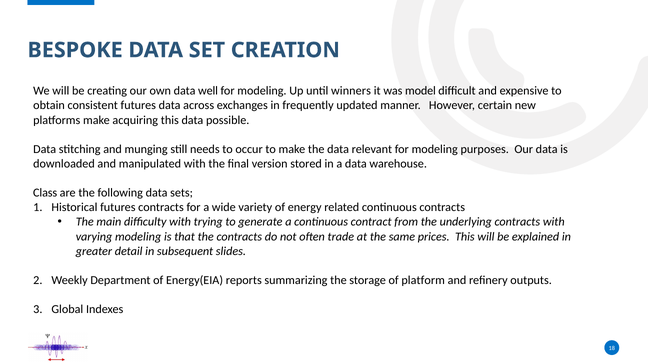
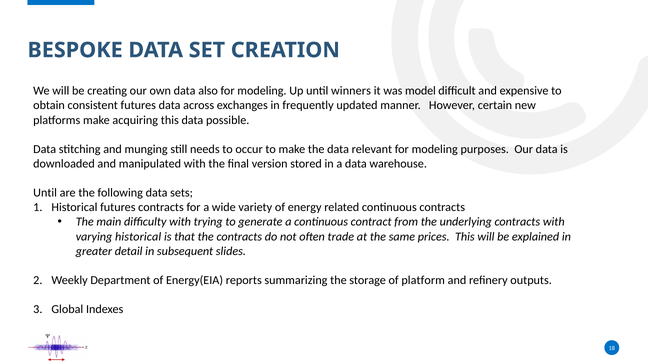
well: well -> also
Class at (45, 193): Class -> Until
varying modeling: modeling -> historical
